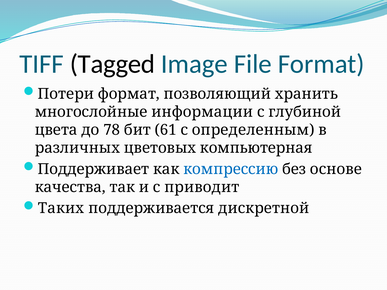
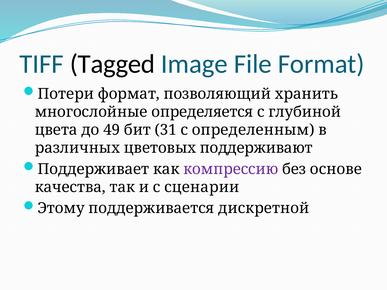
информации: информации -> определяется
78: 78 -> 49
61: 61 -> 31
компьютерная: компьютерная -> поддерживают
компрессию colour: blue -> purple
приводит: приводит -> сценарии
Таких: Таких -> Этому
